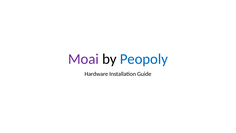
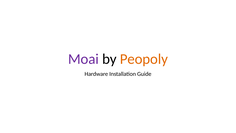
Peopoly colour: blue -> orange
